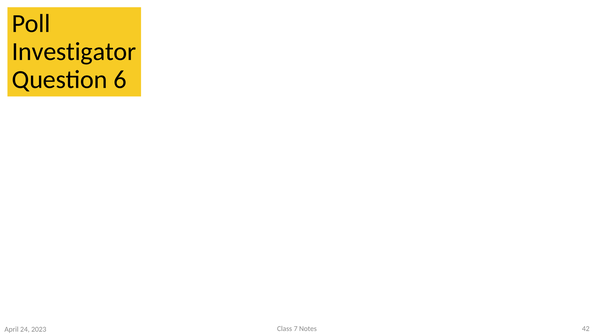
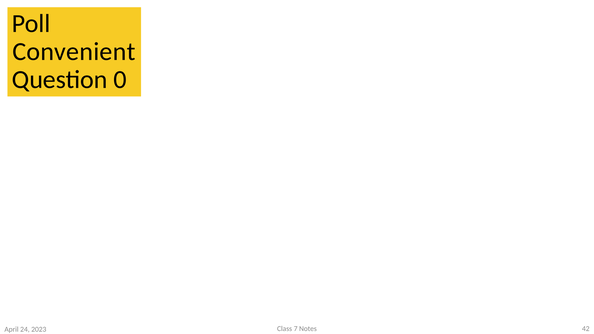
Investigator: Investigator -> Convenient
6: 6 -> 0
